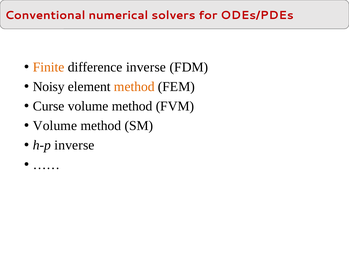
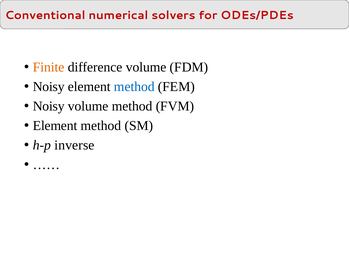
difference inverse: inverse -> volume
method at (134, 87) colour: orange -> blue
Curse at (49, 106): Curse -> Noisy
Volume at (55, 126): Volume -> Element
